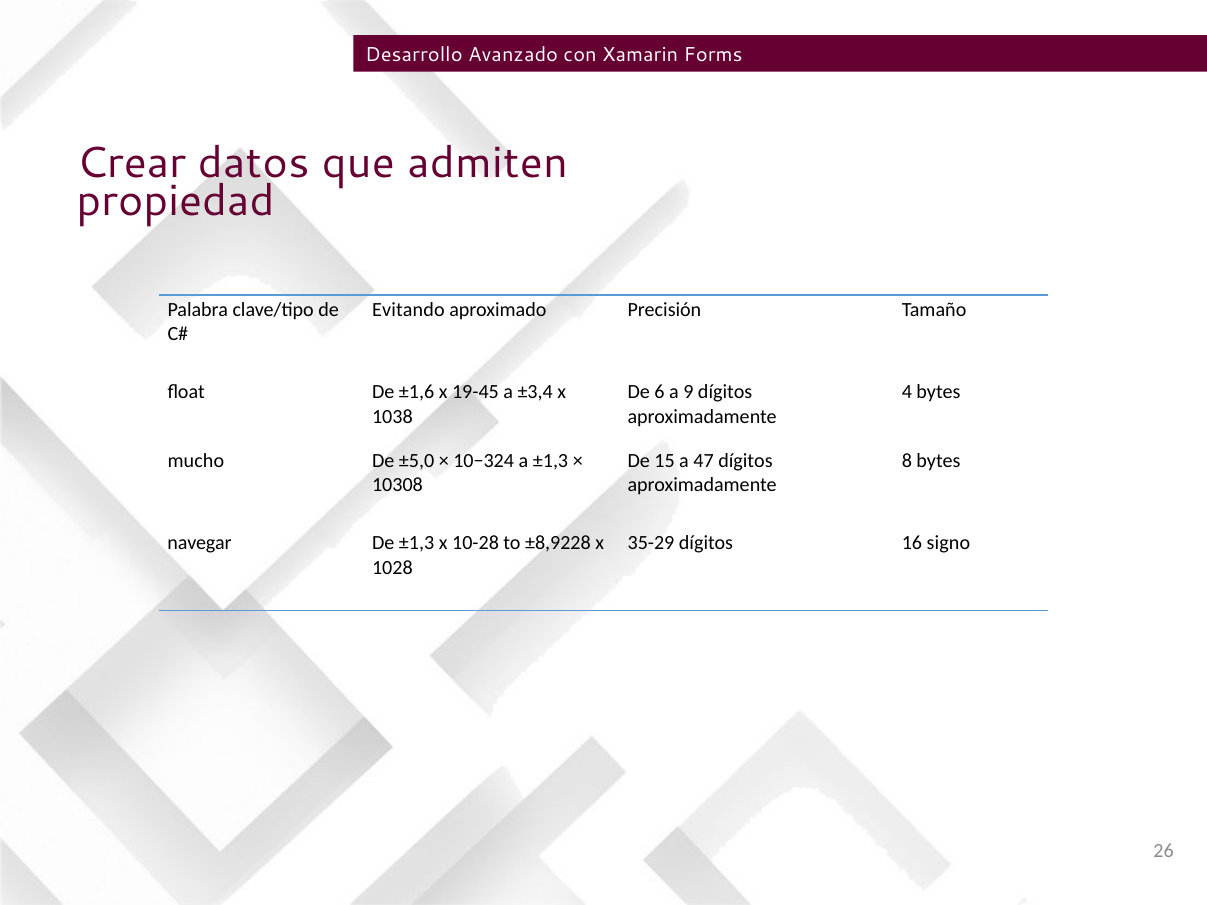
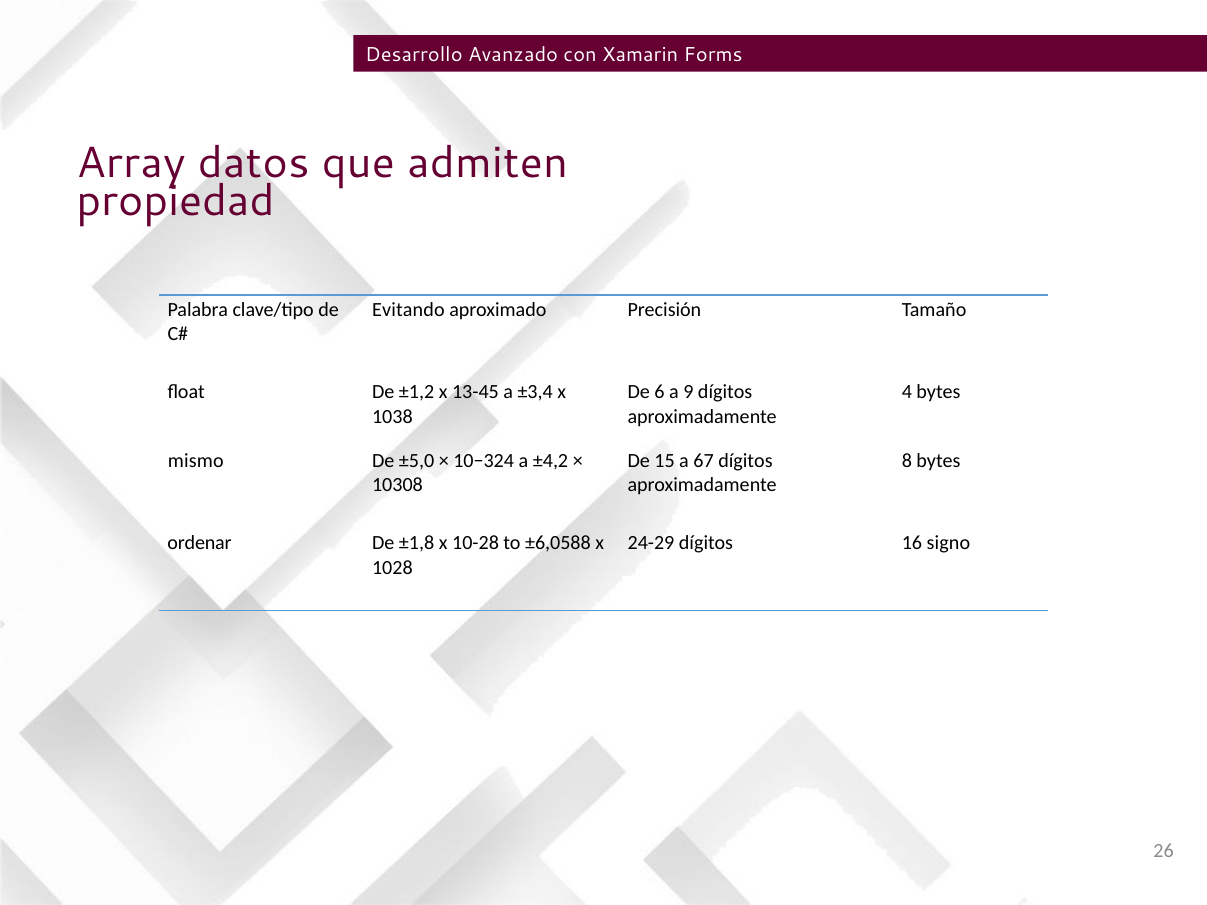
Crear: Crear -> Array
±1,6: ±1,6 -> ±1,2
19-45: 19-45 -> 13-45
mucho: mucho -> mismo
a ±1,3: ±1,3 -> ±4,2
47: 47 -> 67
navegar: navegar -> ordenar
De ±1,3: ±1,3 -> ±1,8
±8,9228: ±8,9228 -> ±6,0588
35-29: 35-29 -> 24-29
